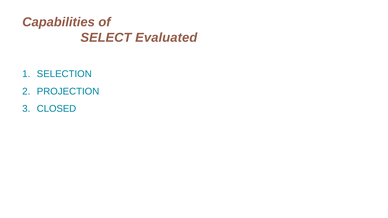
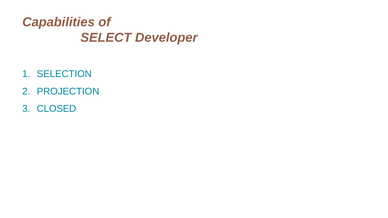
Evaluated: Evaluated -> Developer
